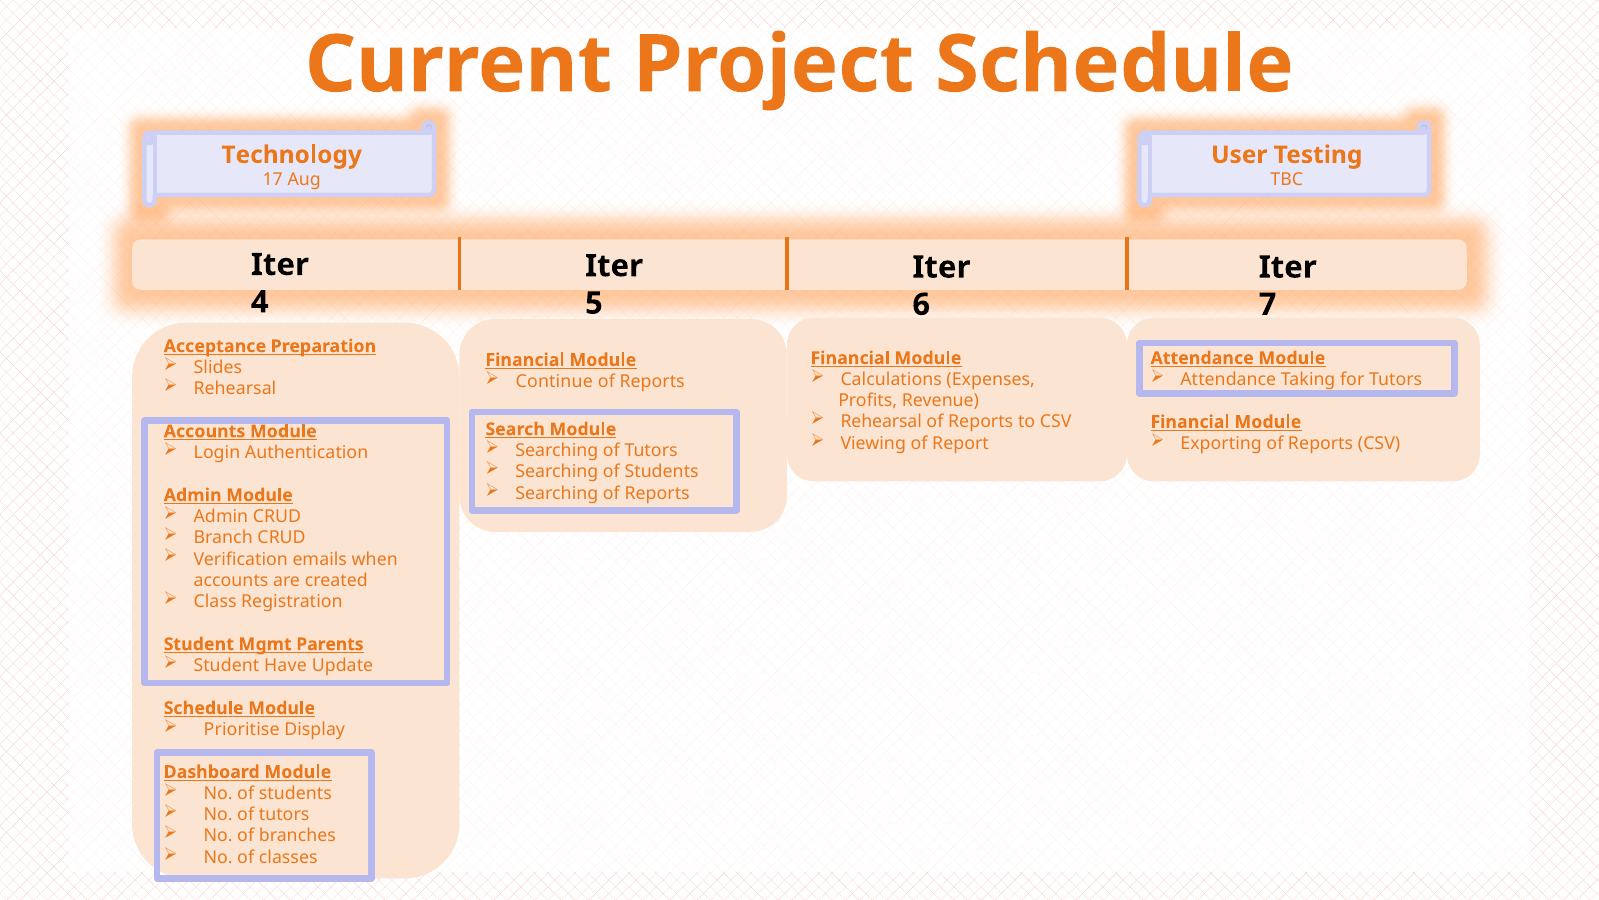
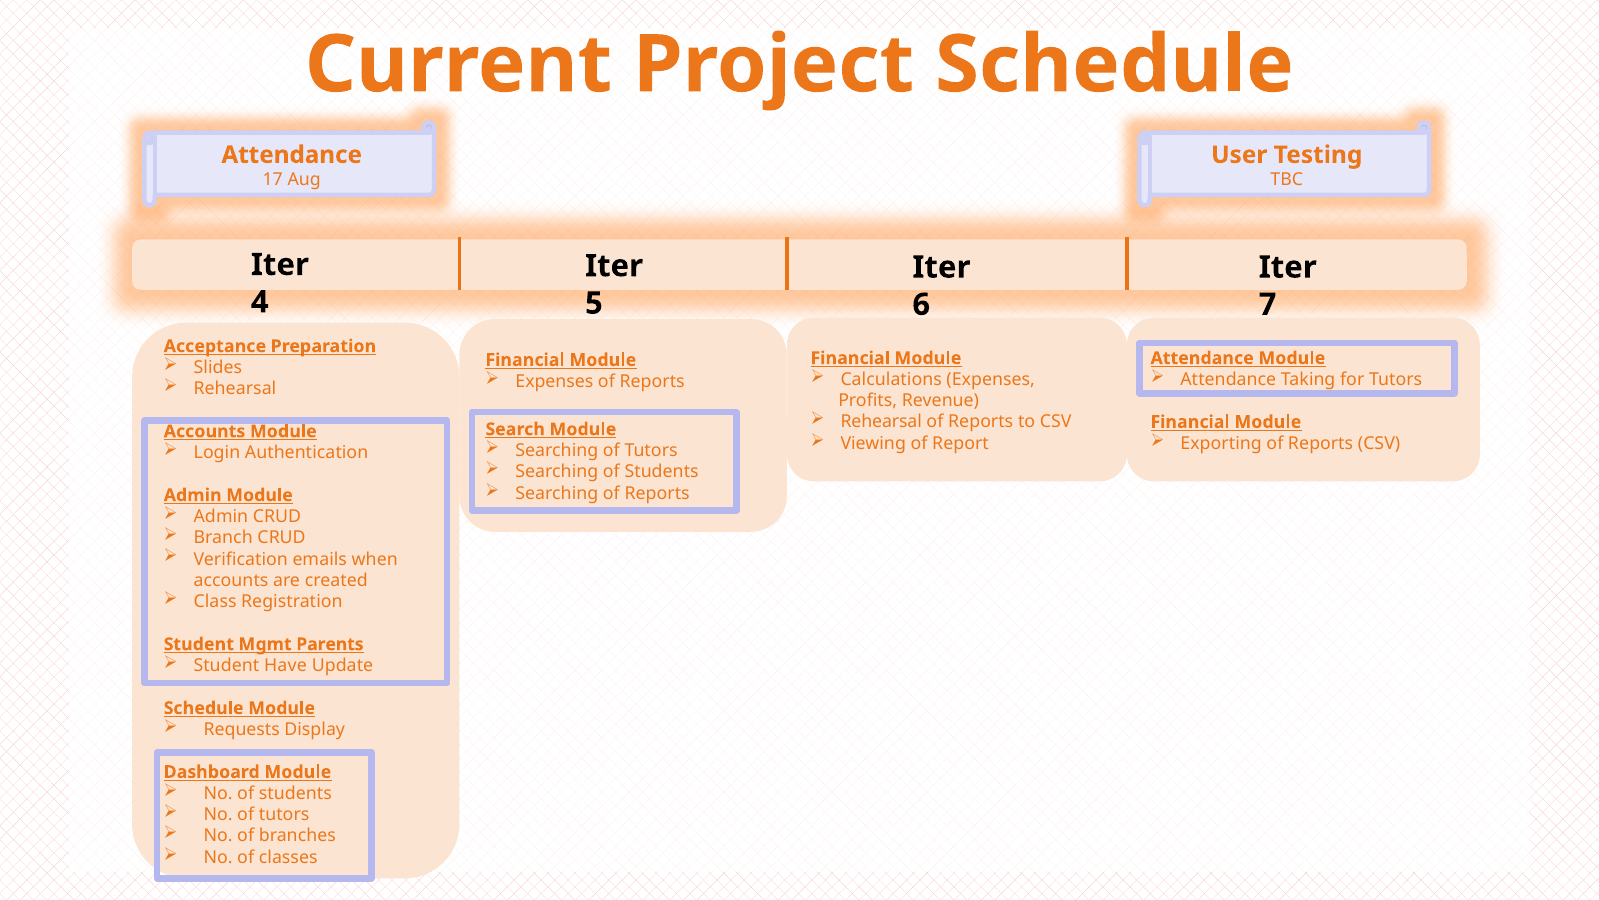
Technology at (292, 155): Technology -> Attendance
Continue at (554, 381): Continue -> Expenses
Prioritise: Prioritise -> Requests
